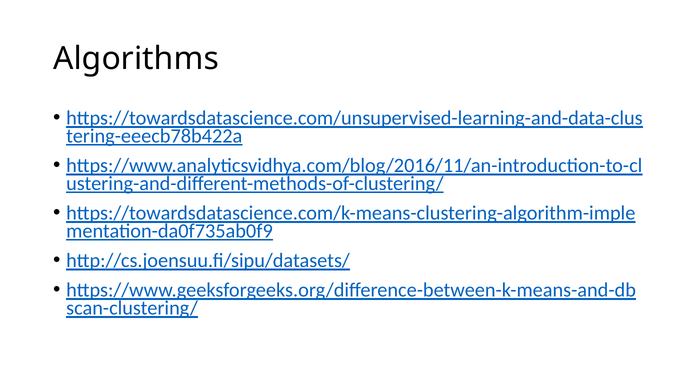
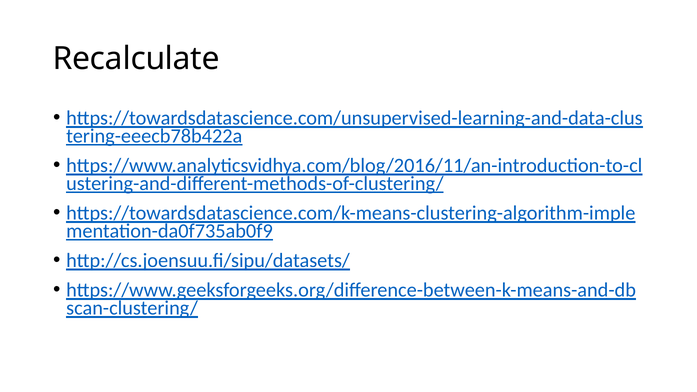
Algorithms: Algorithms -> Recalculate
